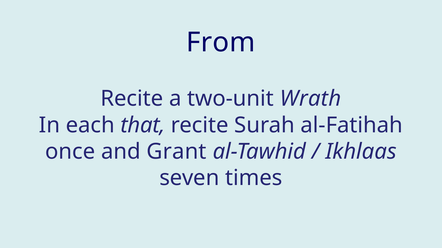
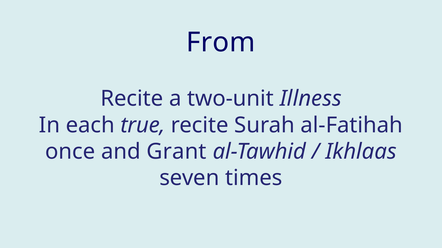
Wrath: Wrath -> Illness
that: that -> true
